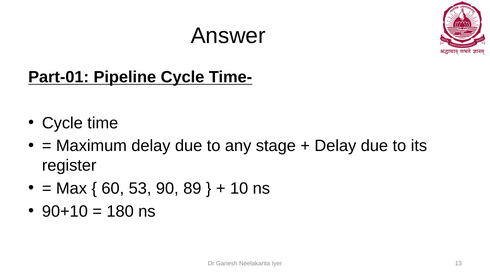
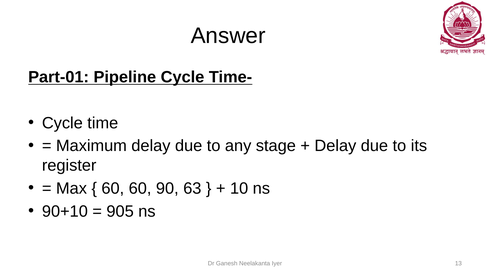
60 53: 53 -> 60
89: 89 -> 63
180: 180 -> 905
